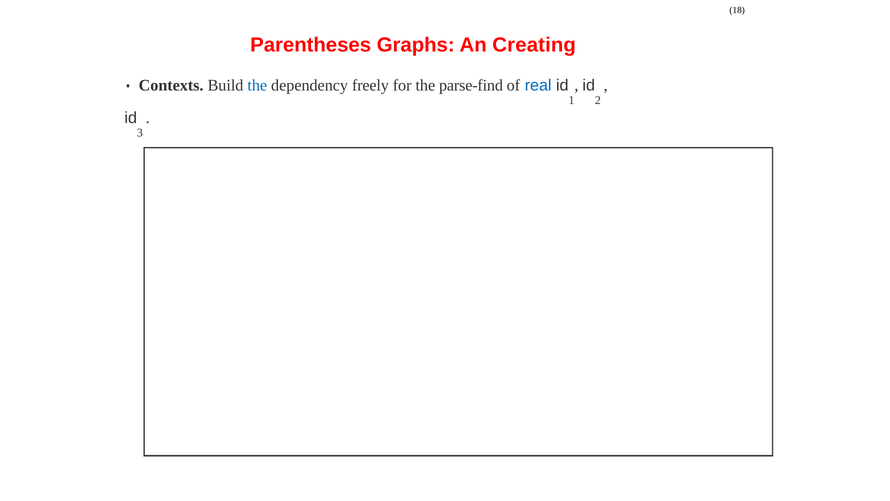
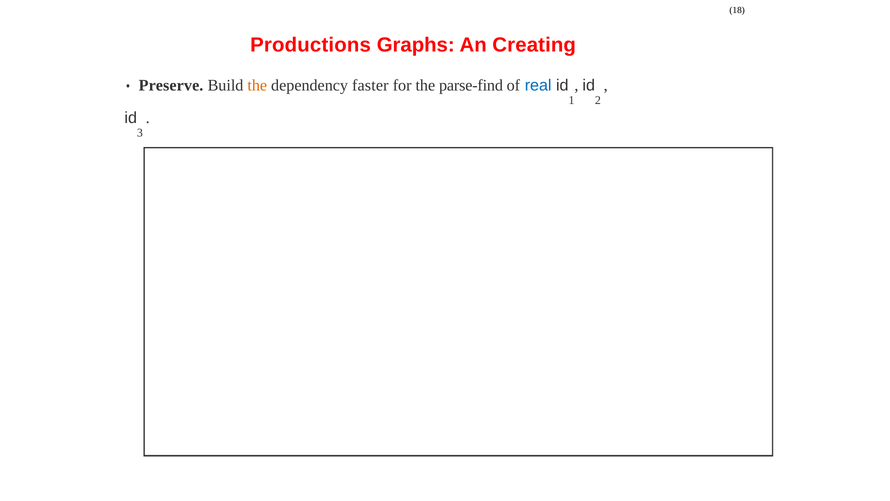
Parentheses: Parentheses -> Productions
Contexts: Contexts -> Preserve
the at (257, 85) colour: blue -> orange
freely: freely -> faster
